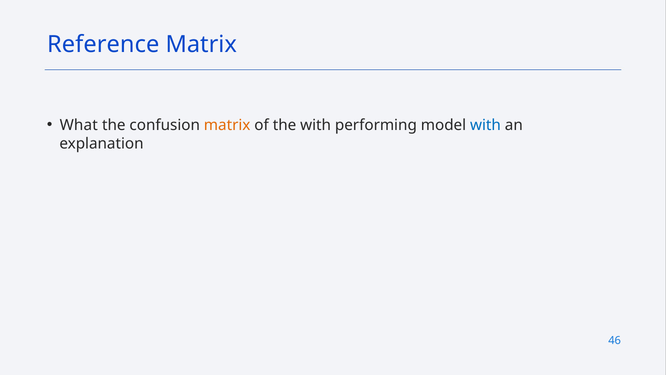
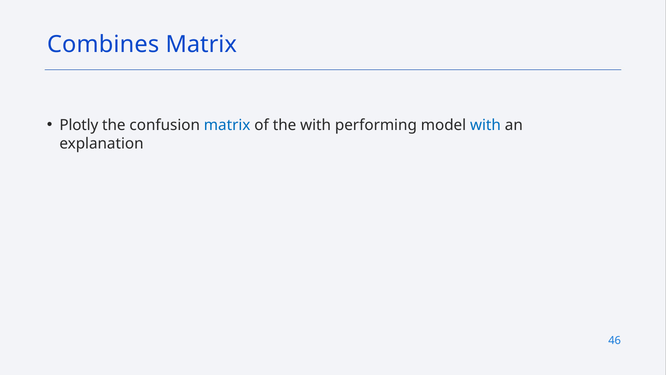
Reference: Reference -> Combines
What: What -> Plotly
matrix at (227, 125) colour: orange -> blue
